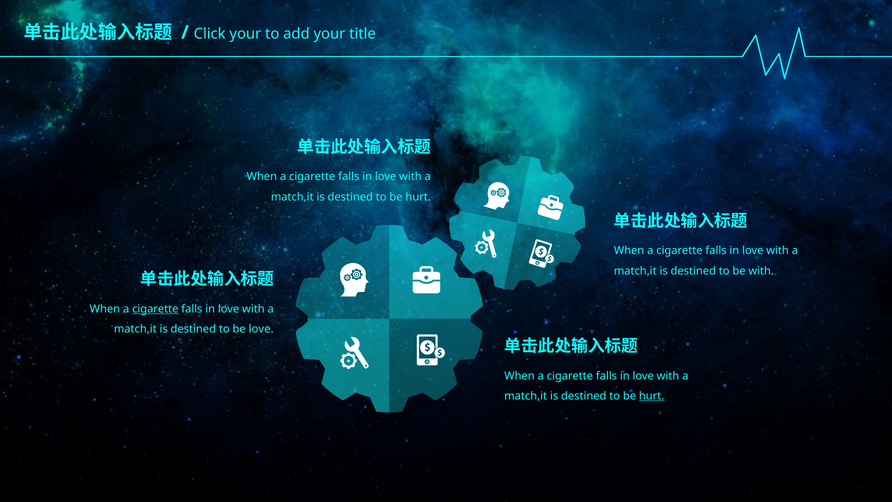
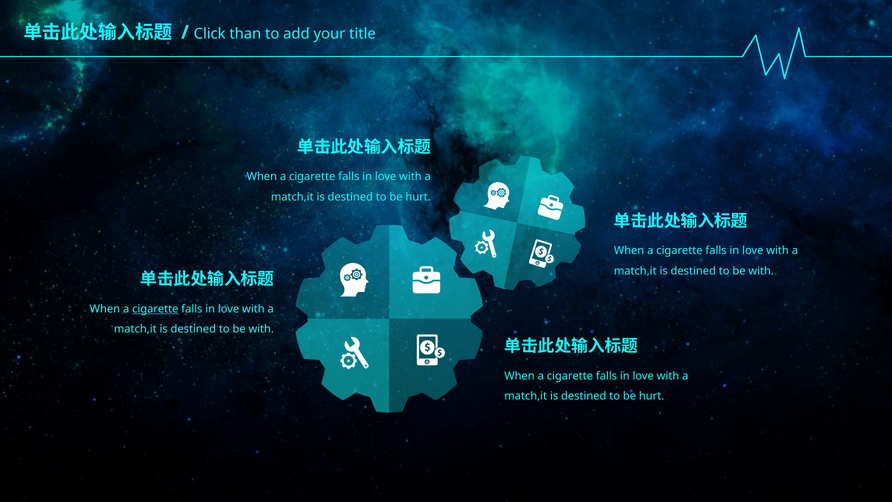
Click your: your -> than
love at (261, 329): love -> with
hurt at (652, 396) underline: present -> none
